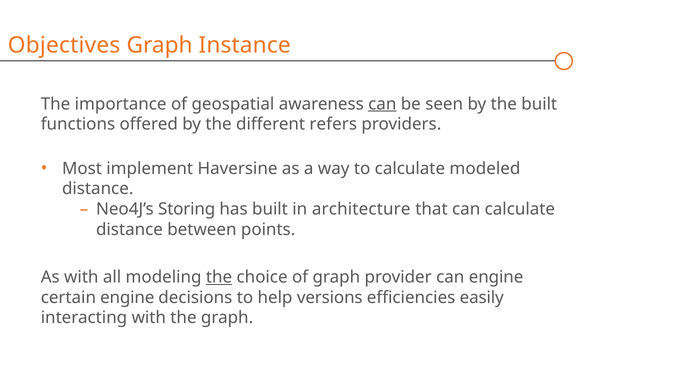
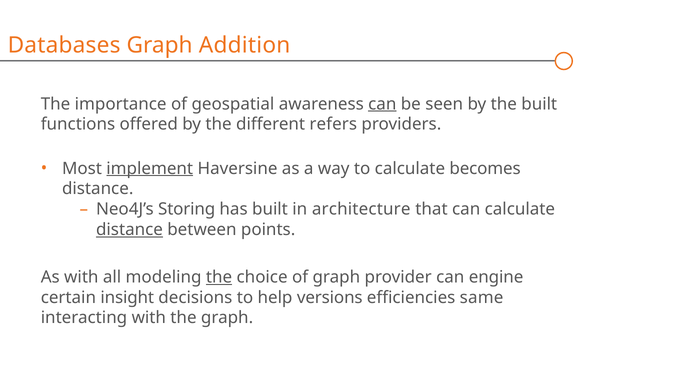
Objectives: Objectives -> Databases
Instance: Instance -> Addition
implement underline: none -> present
modeled: modeled -> becomes
distance at (129, 230) underline: none -> present
certain engine: engine -> insight
easily: easily -> same
